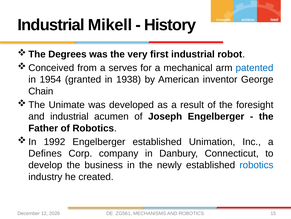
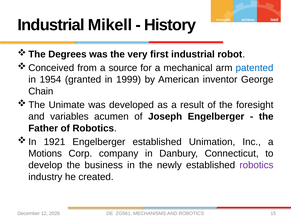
serves: serves -> source
1938: 1938 -> 1999
and industrial: industrial -> variables
1992: 1992 -> 1921
Defines: Defines -> Motions
robotics at (256, 165) colour: blue -> purple
